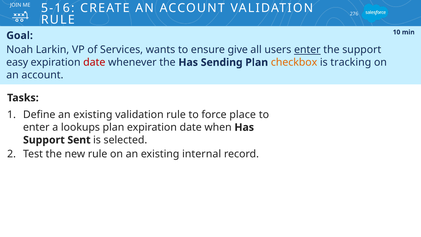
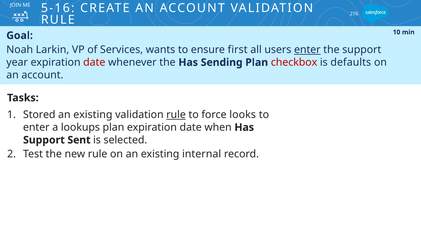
give: give -> first
easy: easy -> year
checkbox colour: orange -> red
tracking: tracking -> defaults
Define: Define -> Stored
rule at (176, 115) underline: none -> present
place: place -> looks
